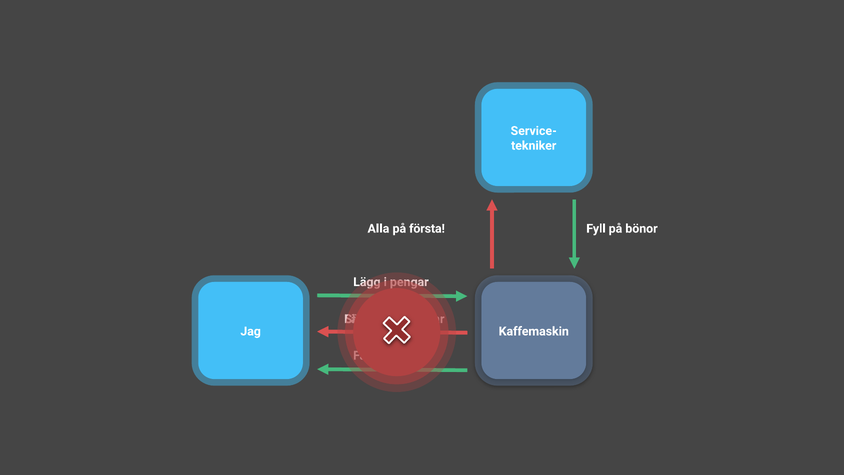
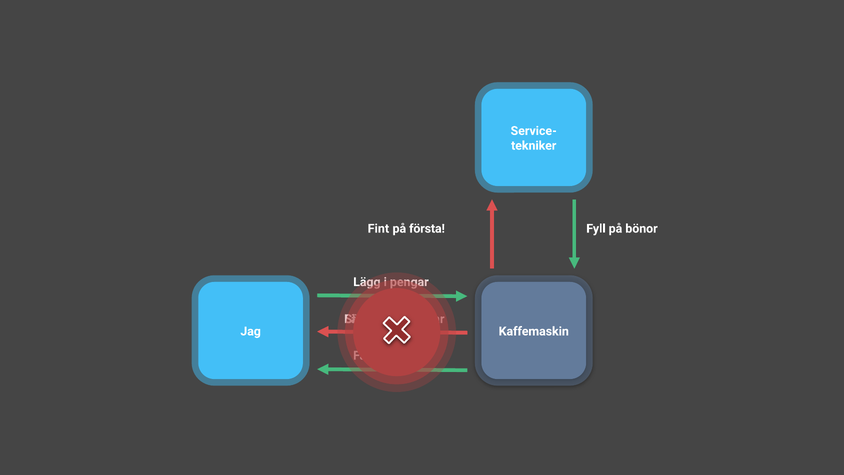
Alla: Alla -> Fint
